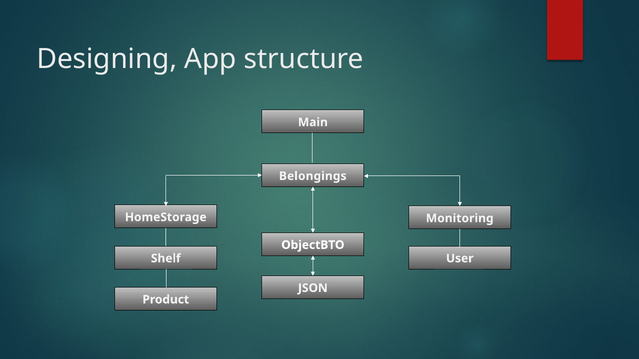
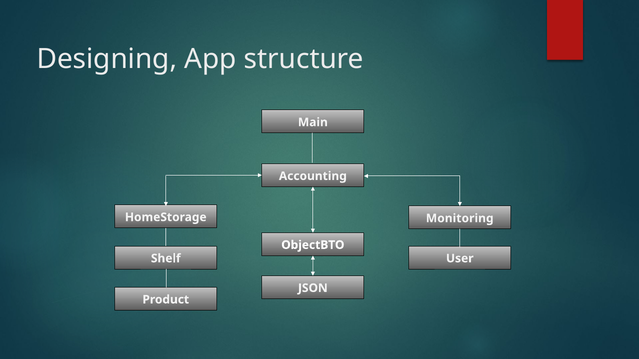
Belongings: Belongings -> Accounting
